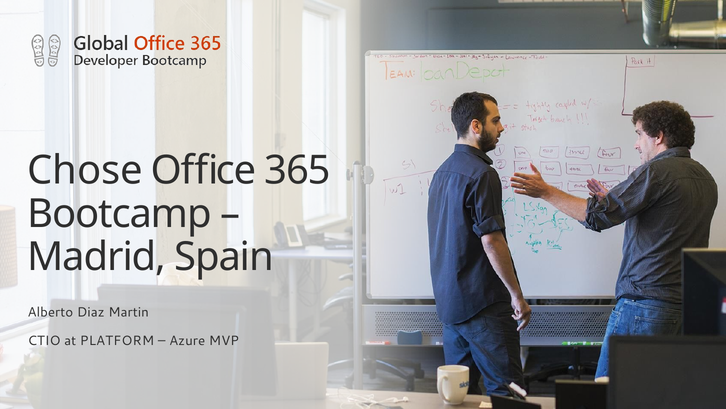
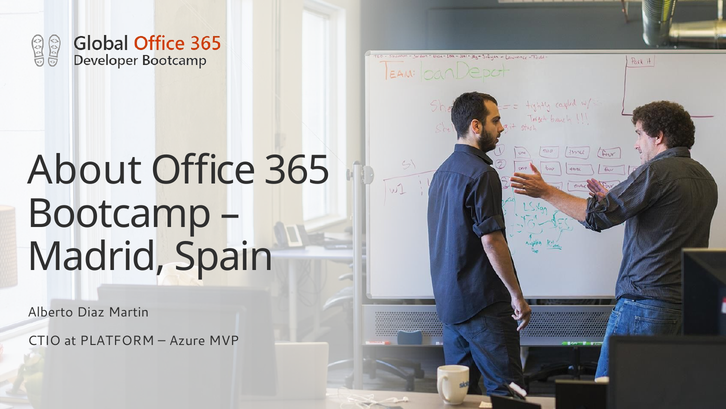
Chose: Chose -> About
